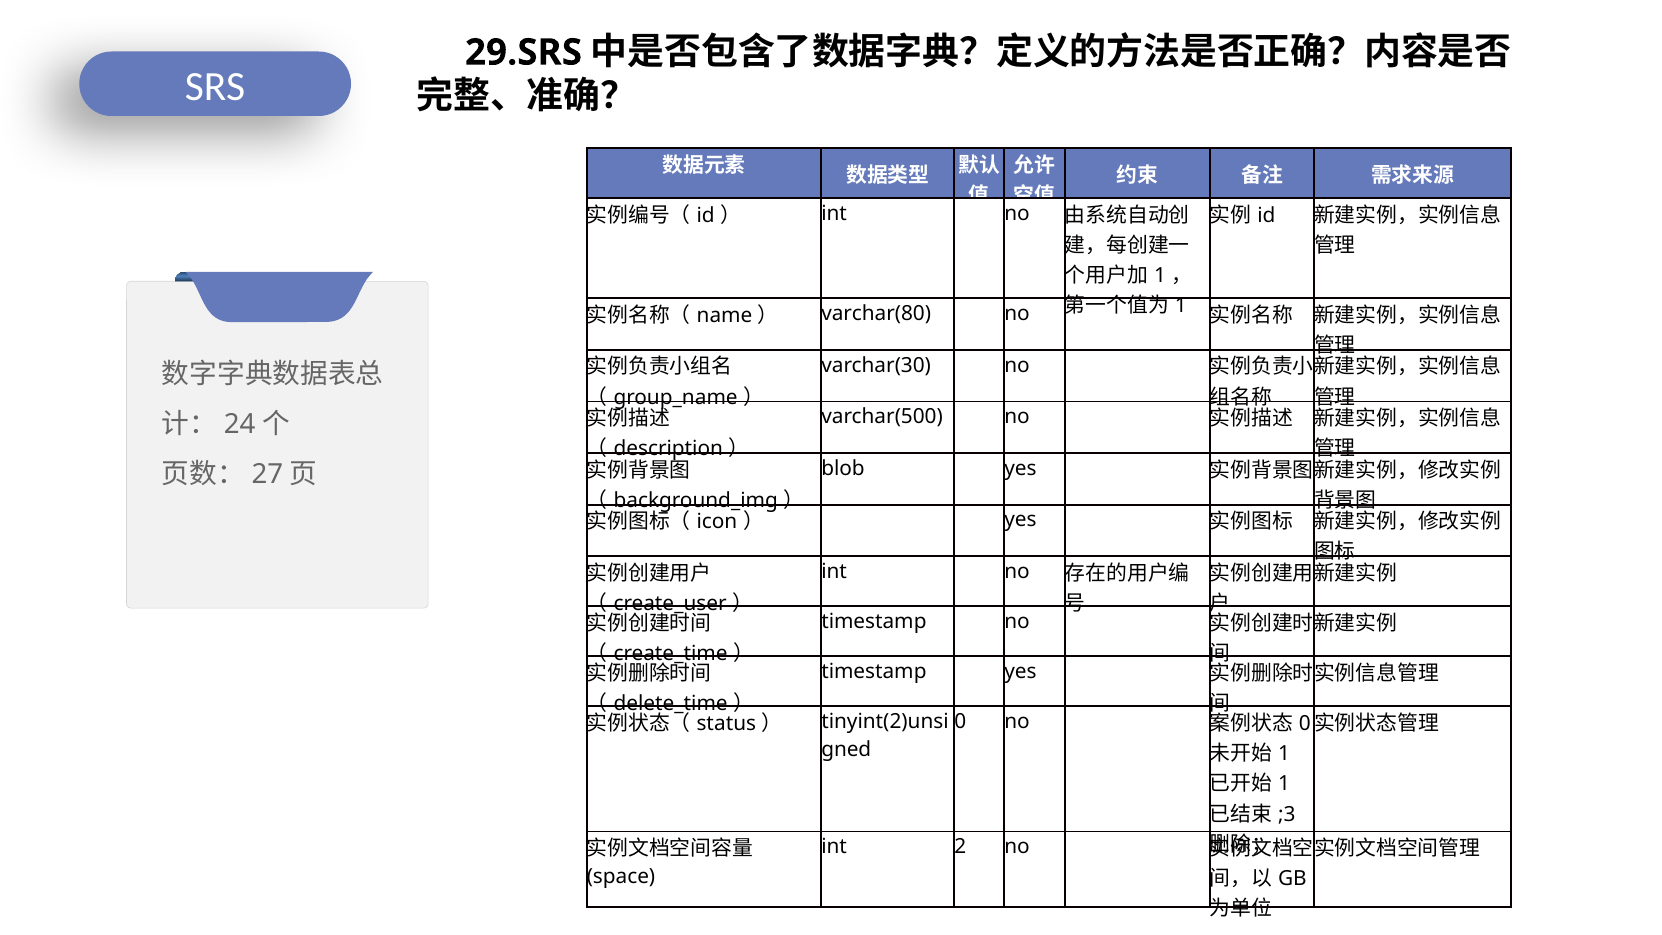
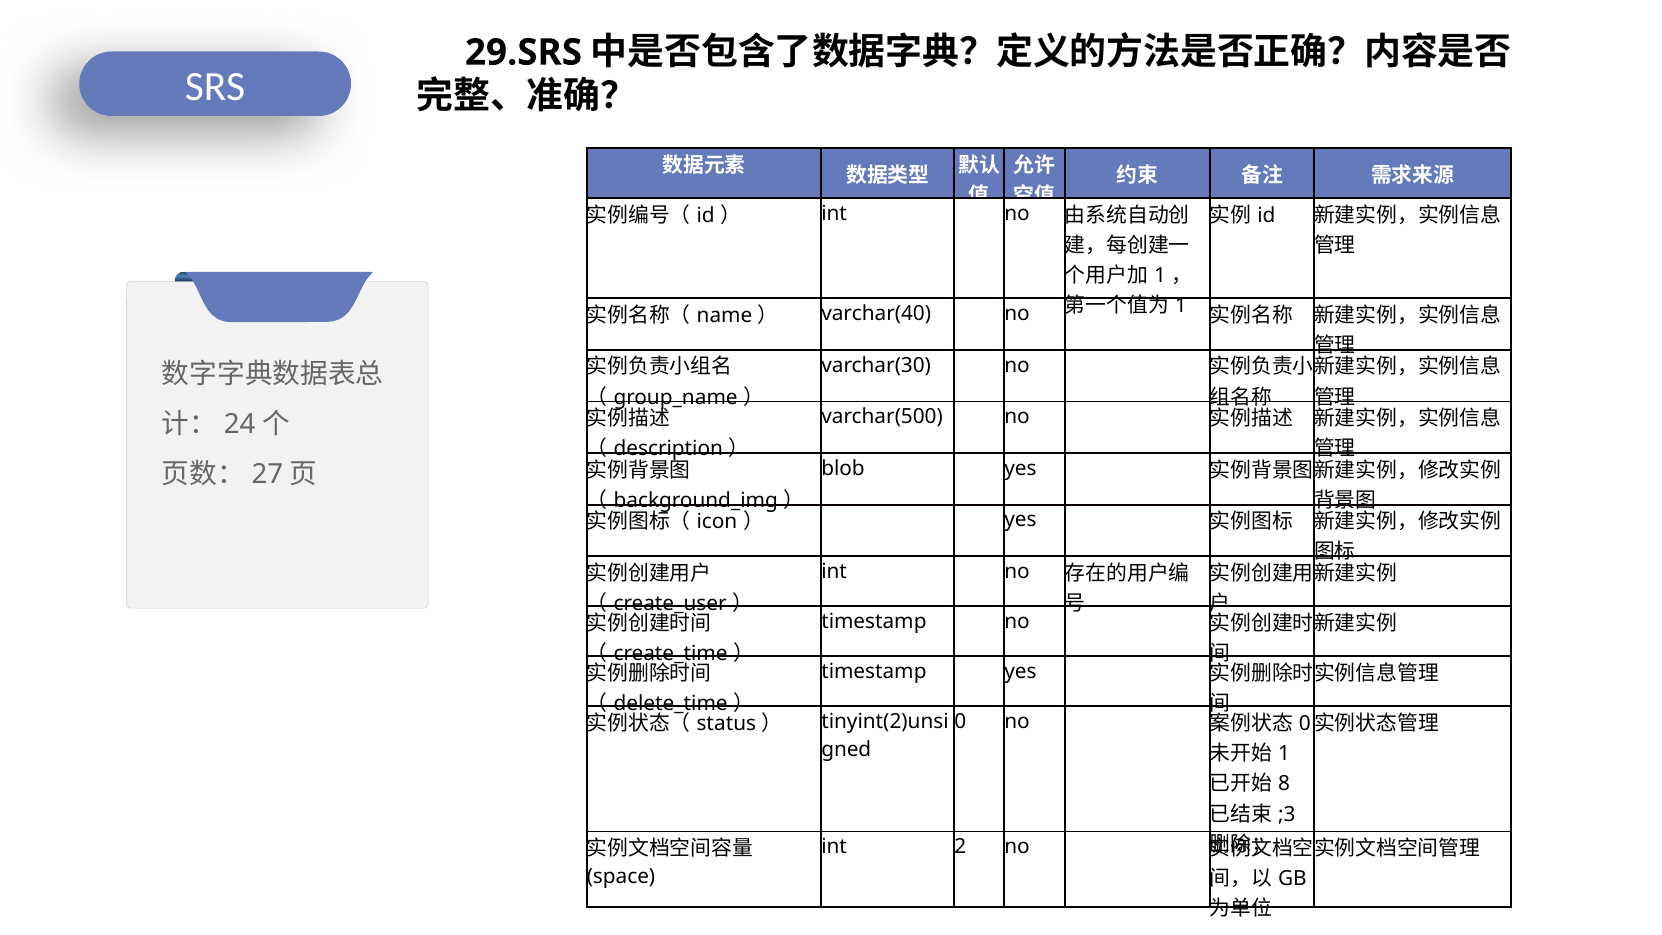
varchar(80: varchar(80 -> varchar(40
1 at (1284, 784): 1 -> 8
